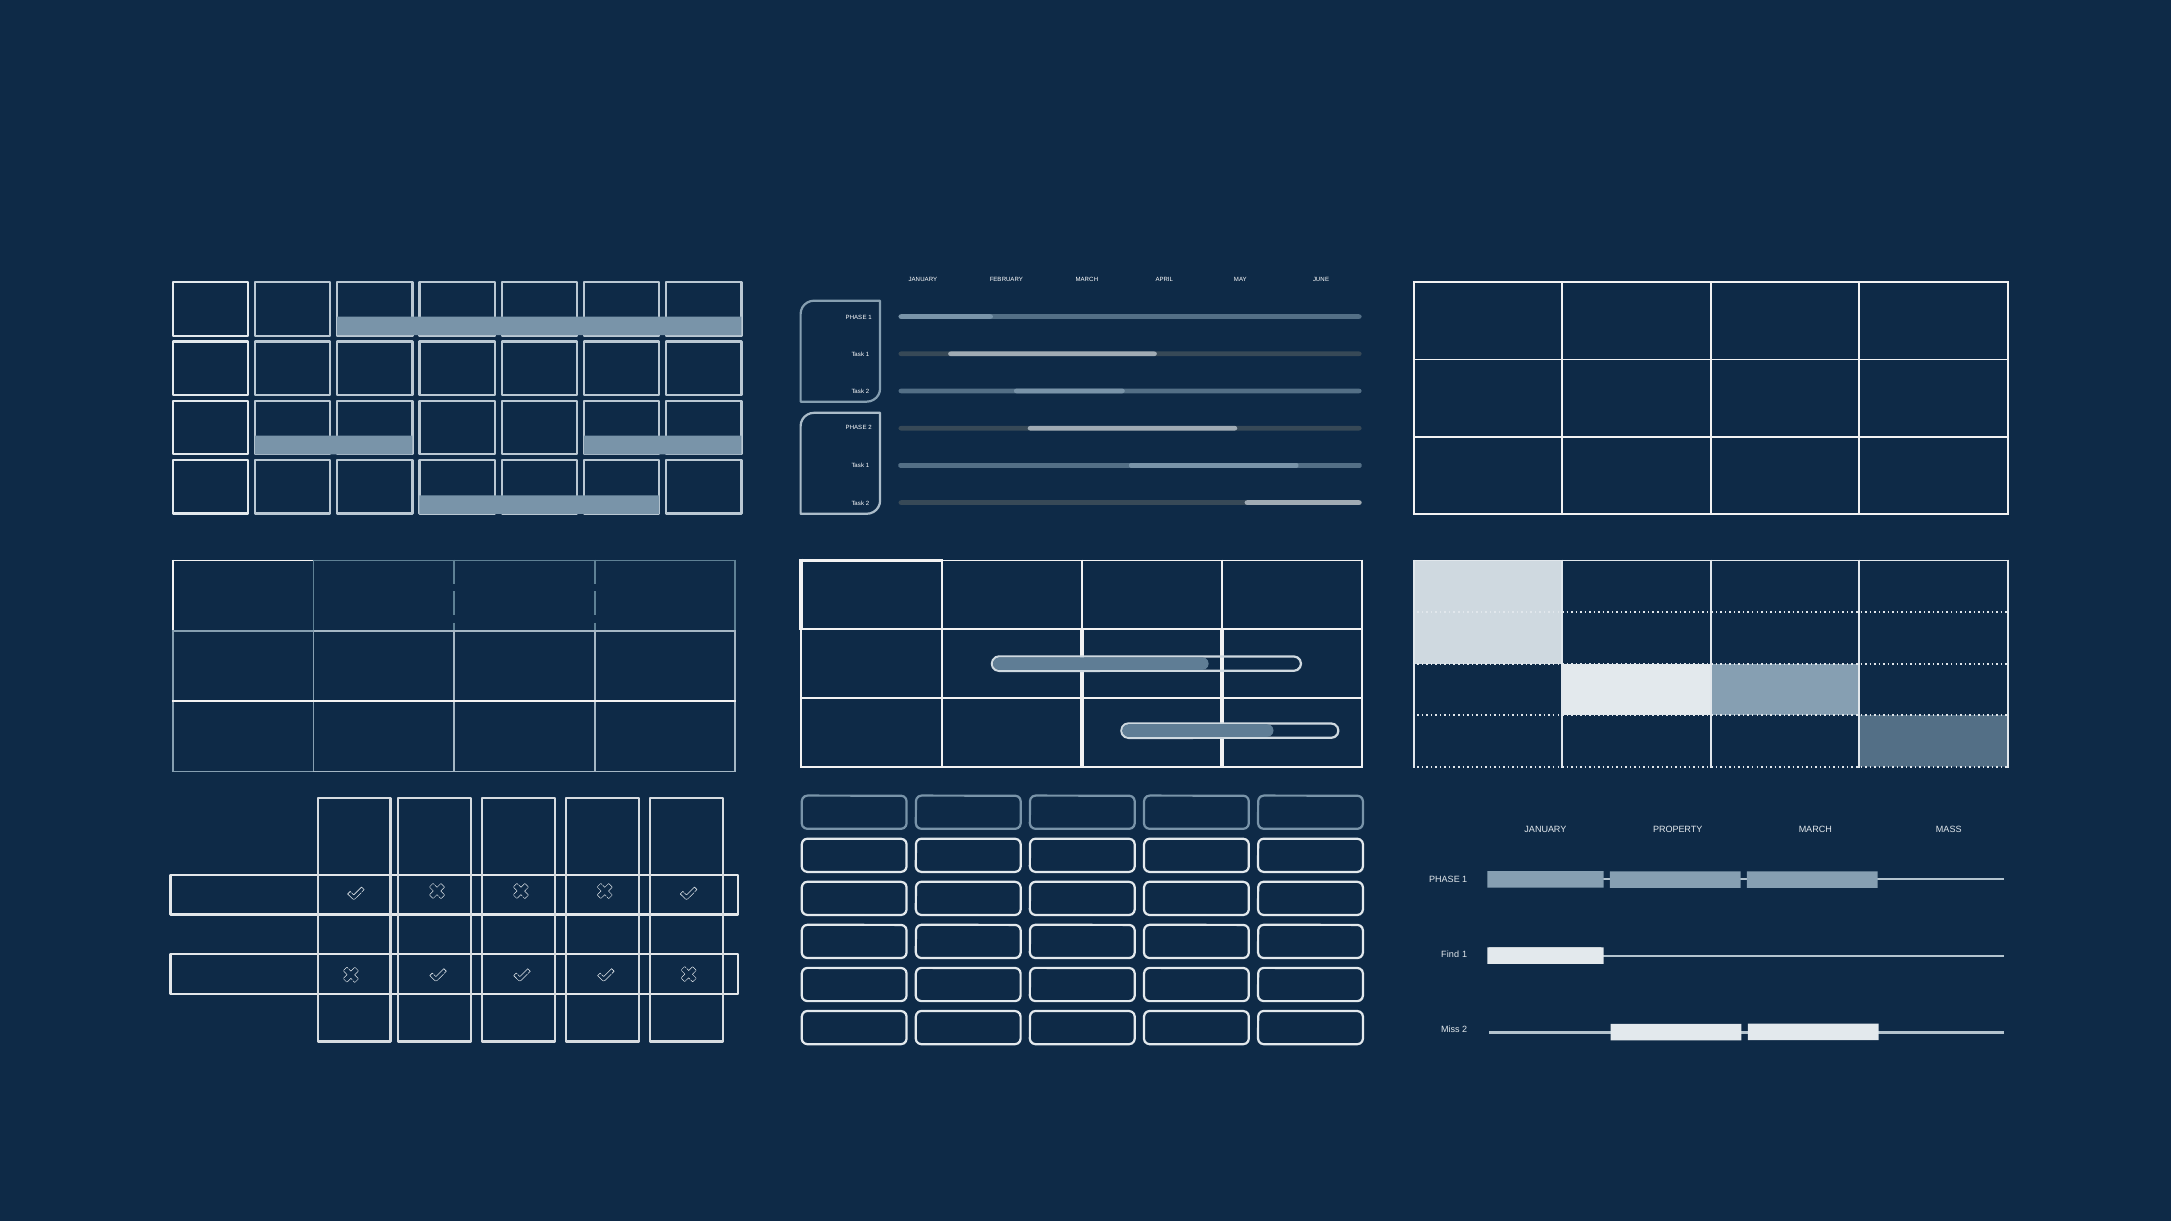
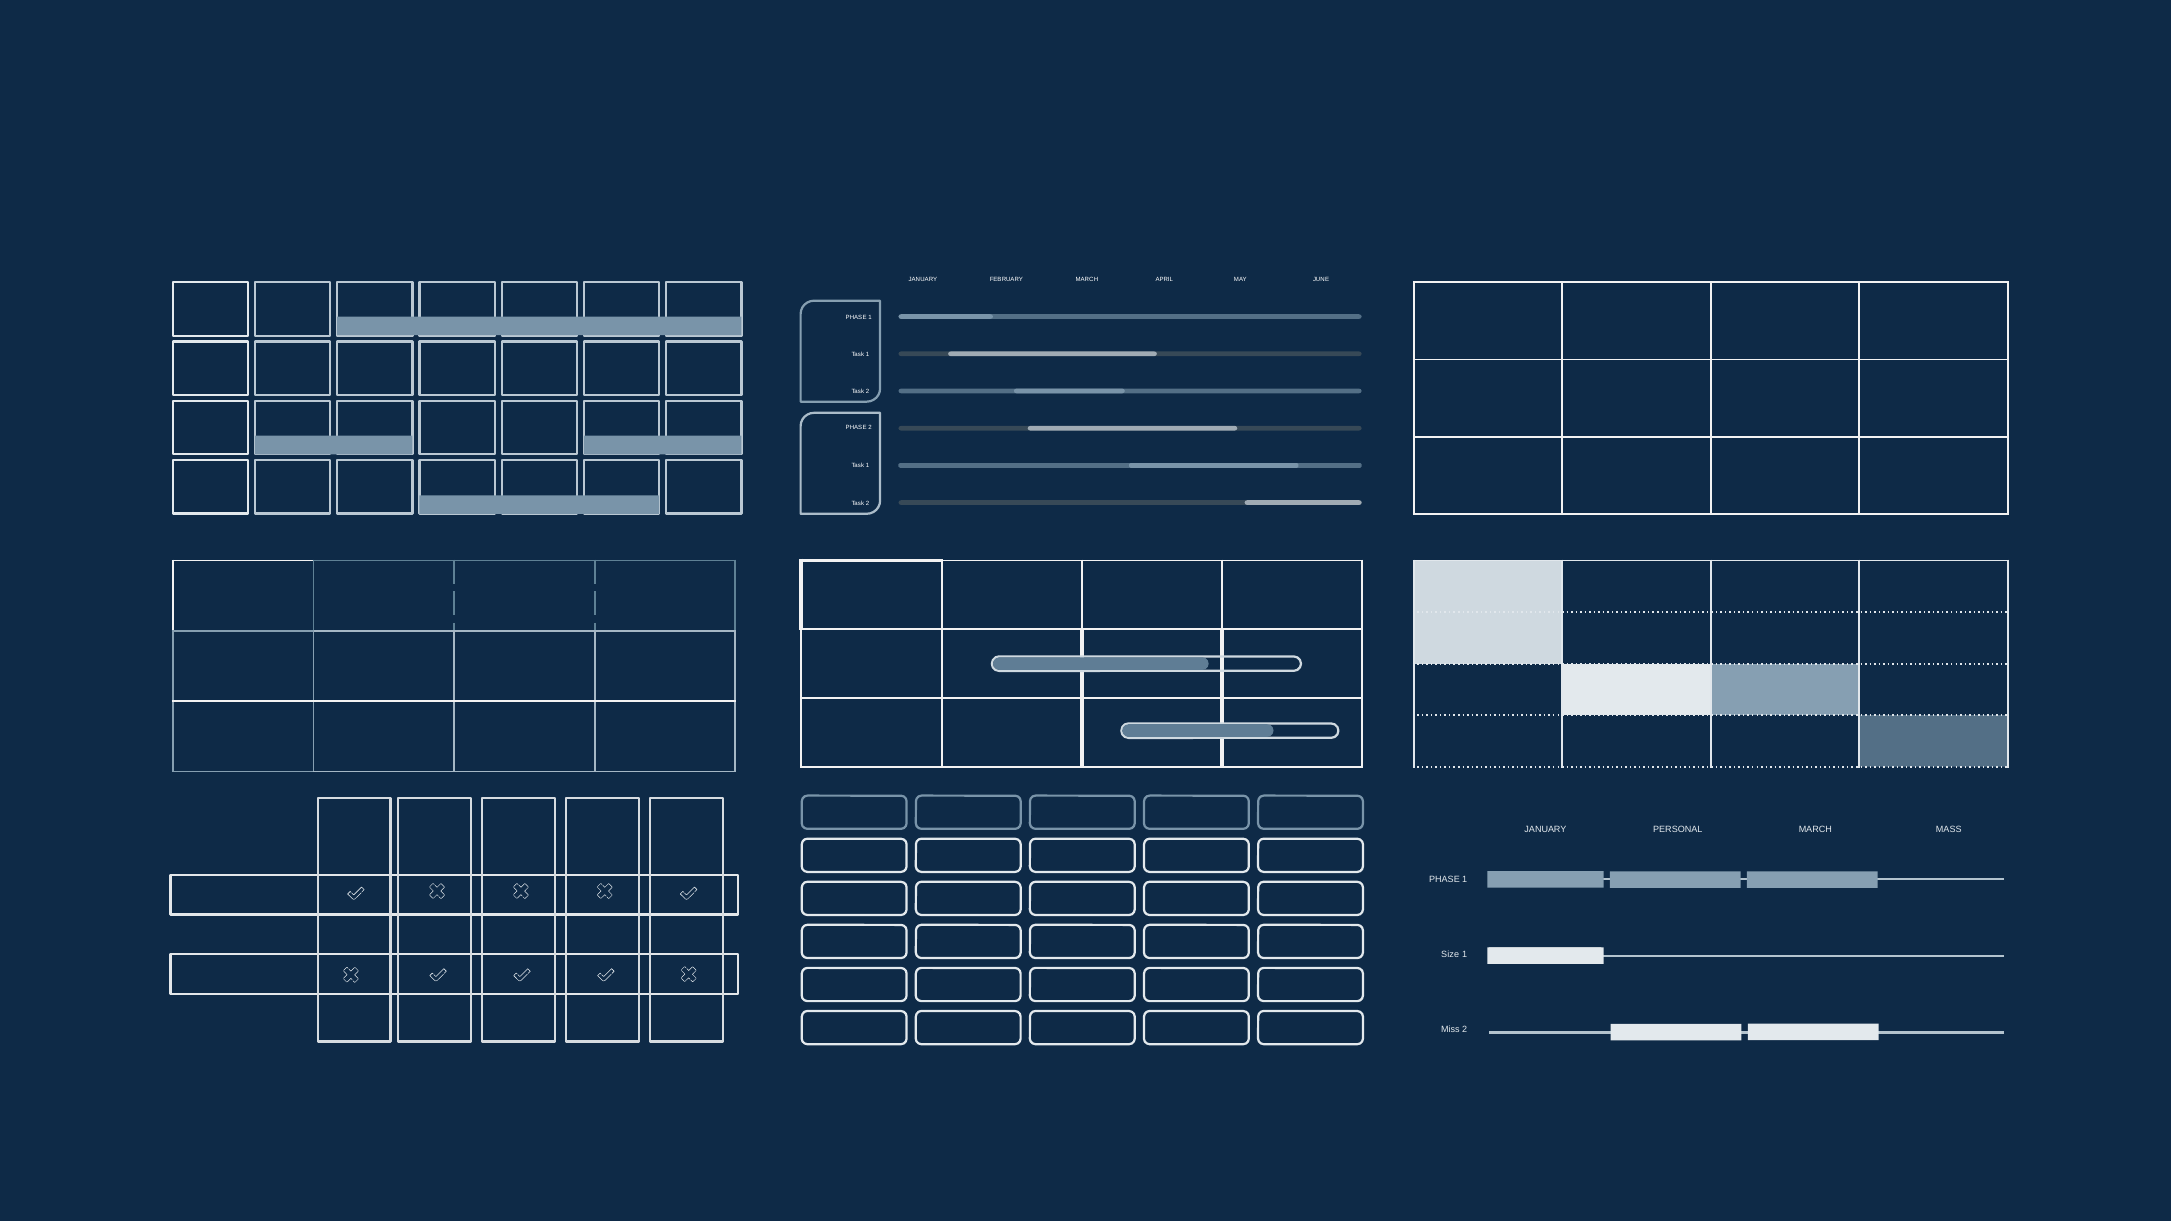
PROPERTY: PROPERTY -> PERSONAL
Find: Find -> Size
